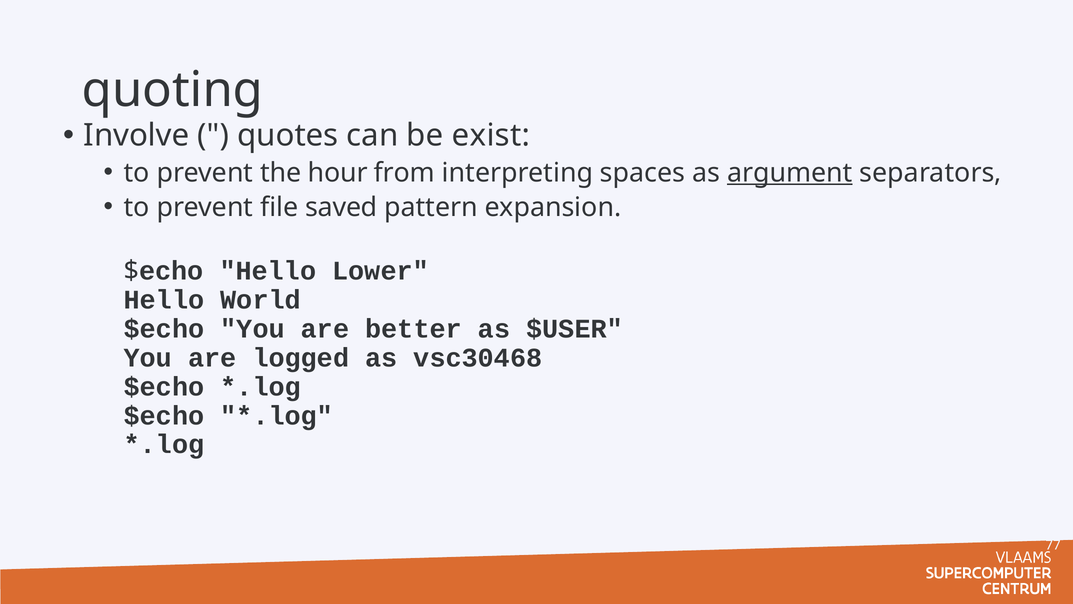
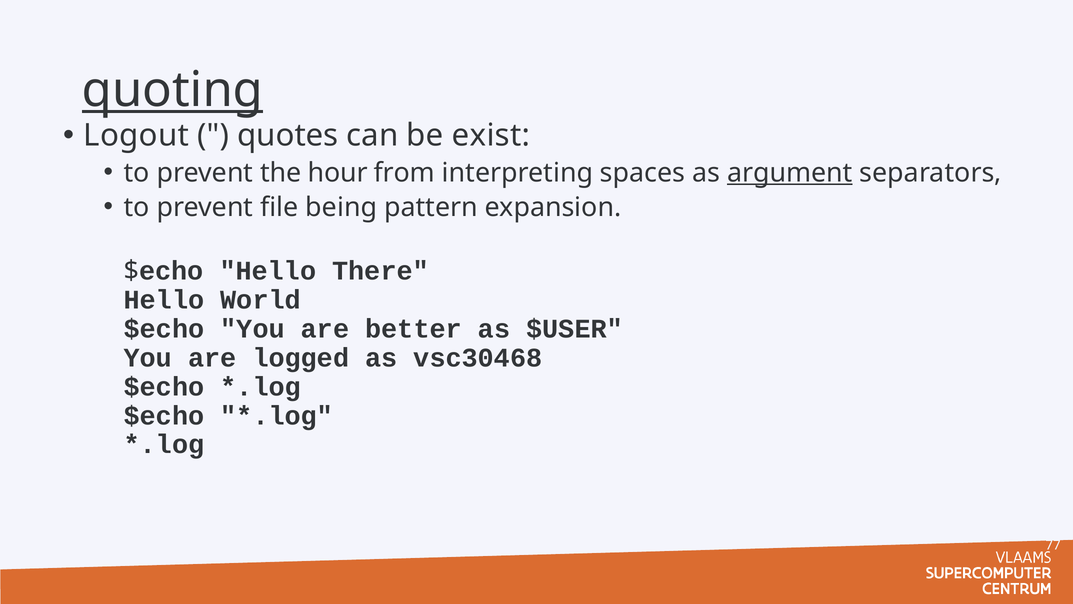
quoting underline: none -> present
Involve: Involve -> Logout
saved: saved -> being
Lower: Lower -> There
